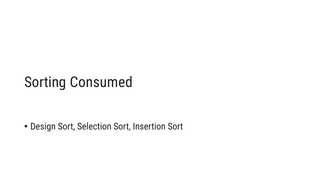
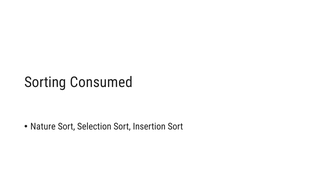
Design: Design -> Nature
